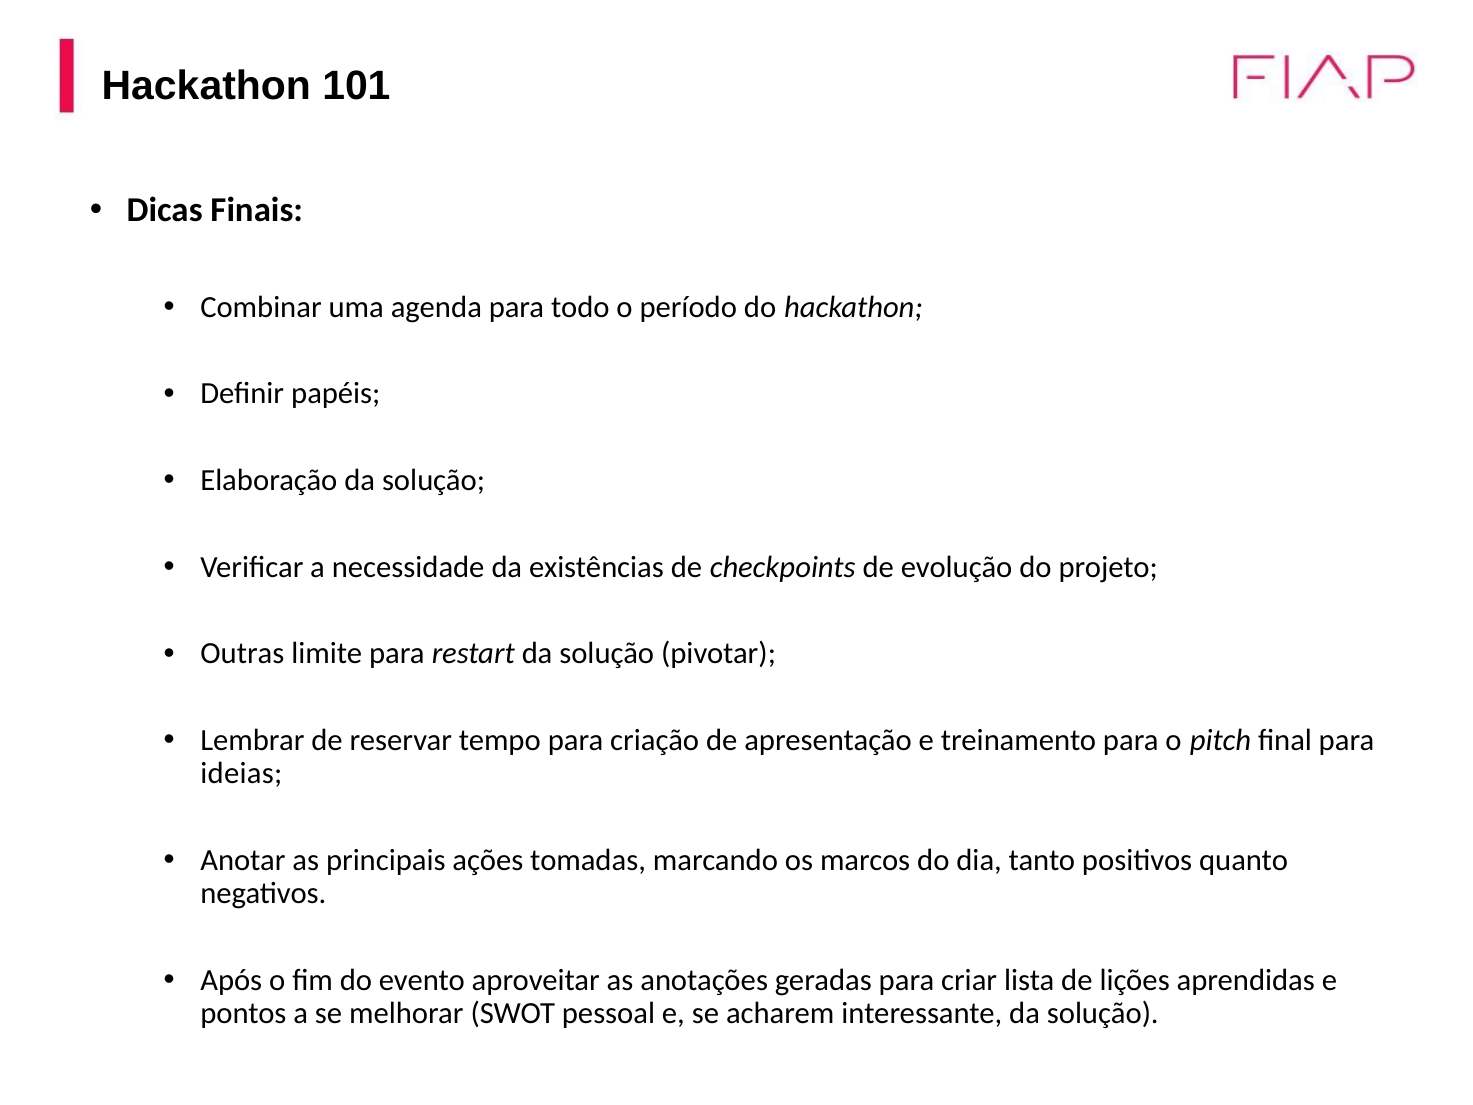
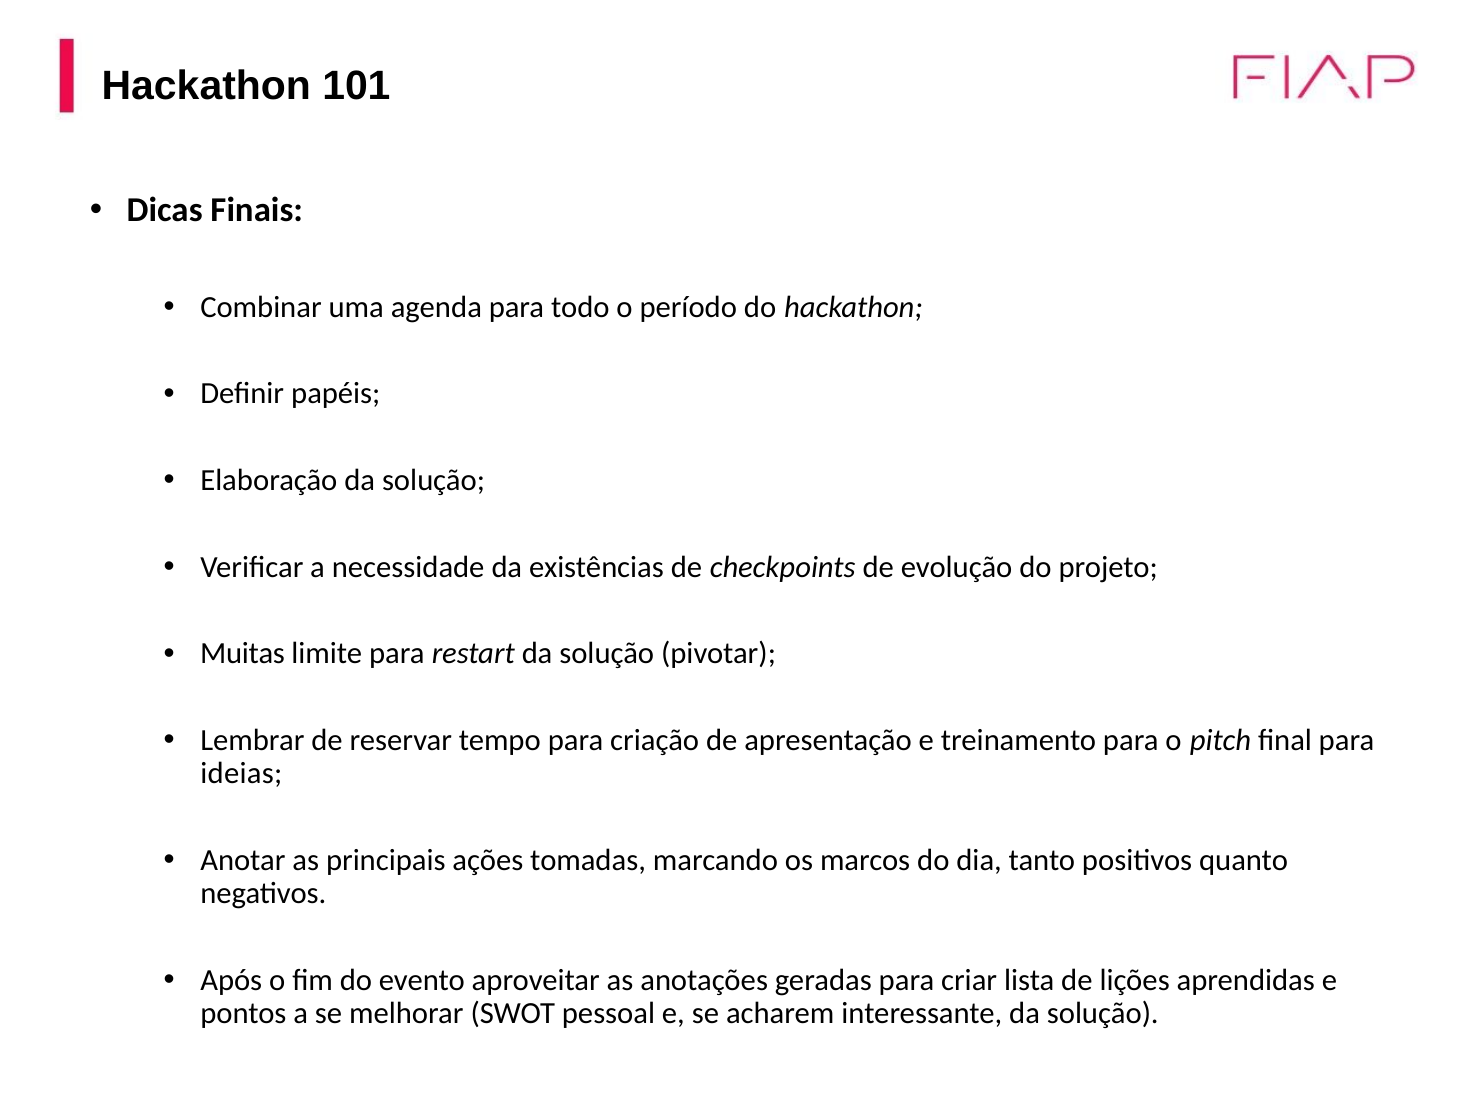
Outras: Outras -> Muitas
